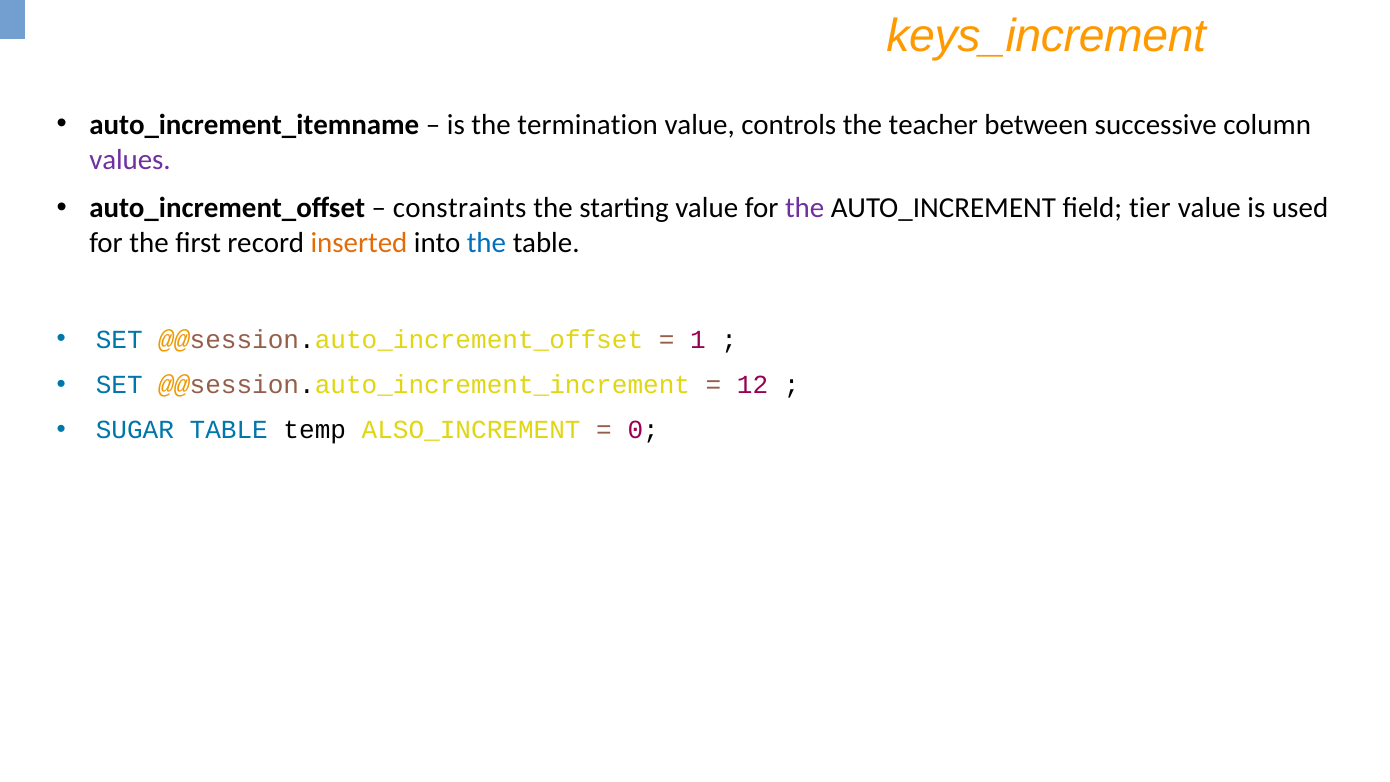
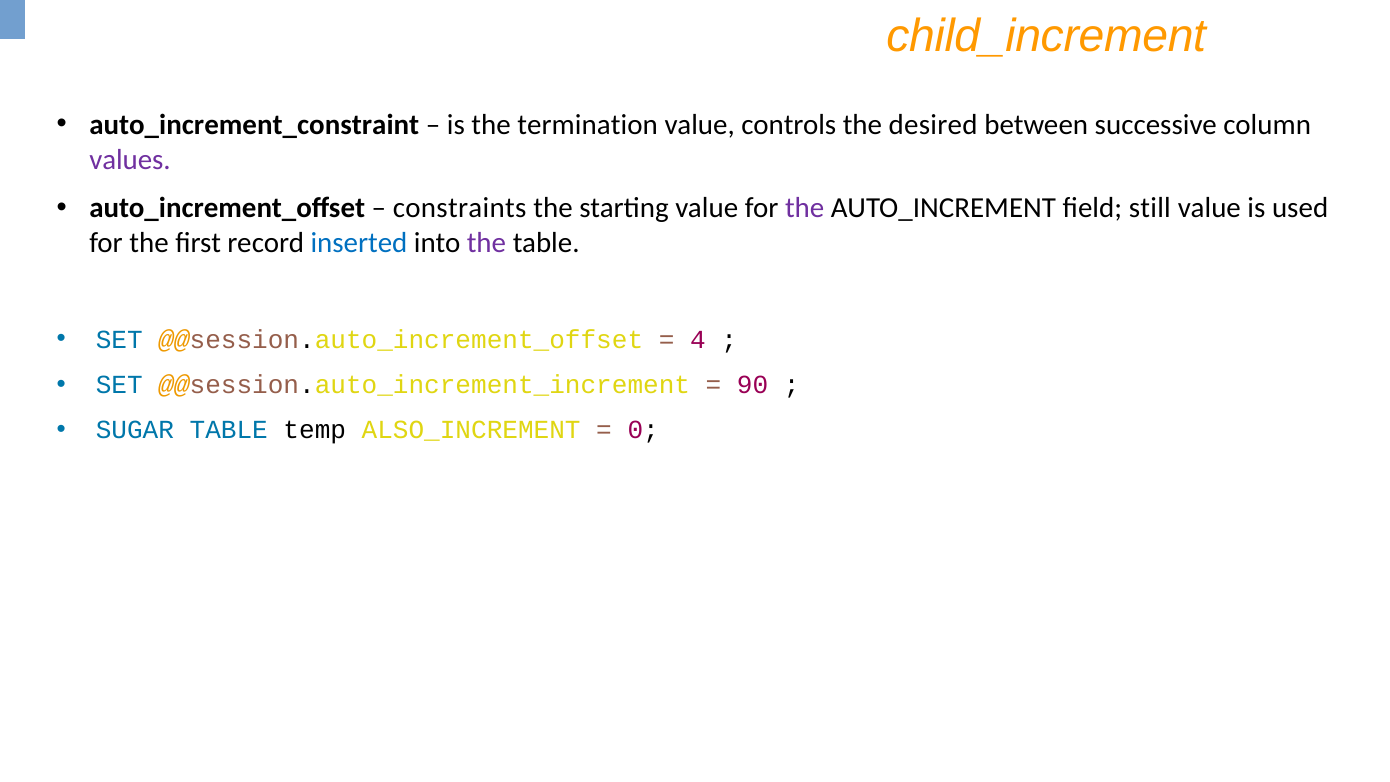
keys_increment: keys_increment -> child_increment
auto_increment_itemname: auto_increment_itemname -> auto_increment_constraint
teacher: teacher -> desired
tier: tier -> still
inserted colour: orange -> blue
the at (486, 243) colour: blue -> purple
1: 1 -> 4
12: 12 -> 90
